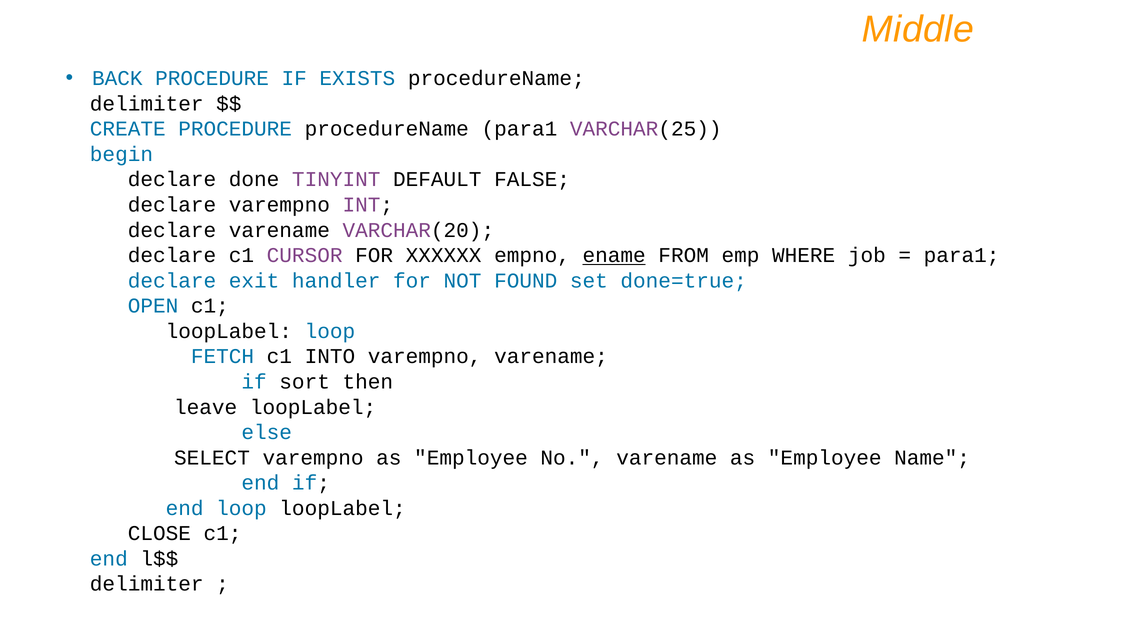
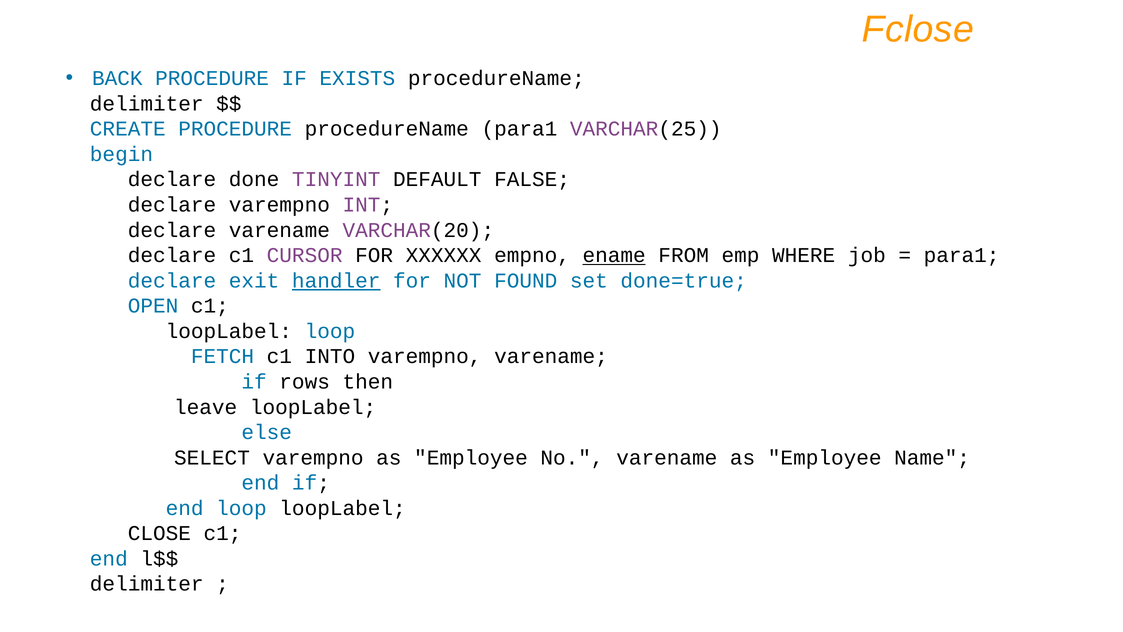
Middle: Middle -> Fclose
handler underline: none -> present
sort: sort -> rows
